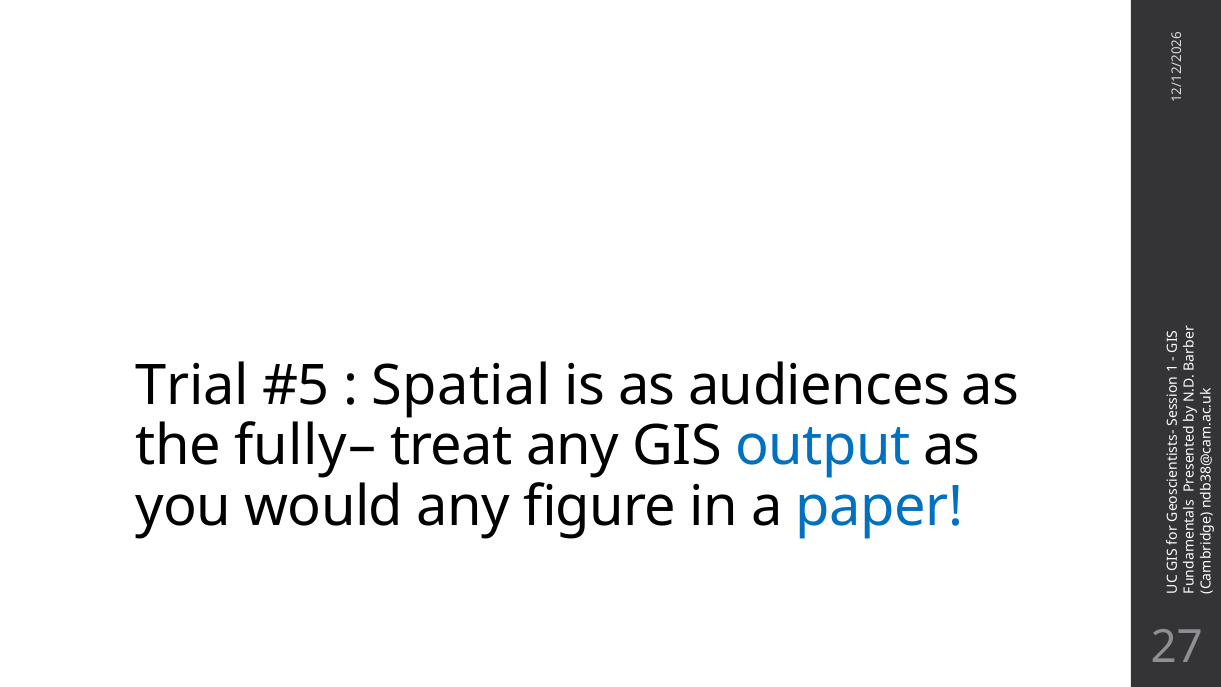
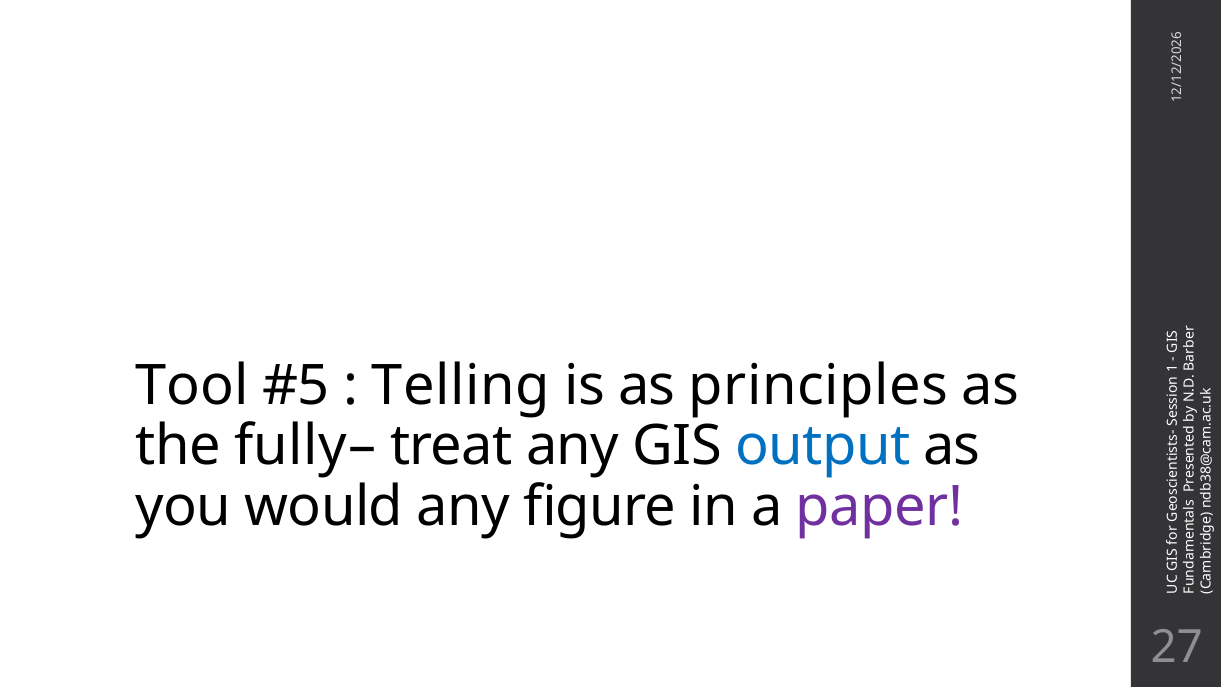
Trial: Trial -> Tool
Spatial: Spatial -> Telling
audiences: audiences -> principles
paper colour: blue -> purple
